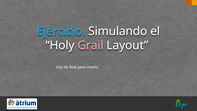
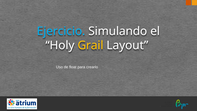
Grail colour: pink -> yellow
